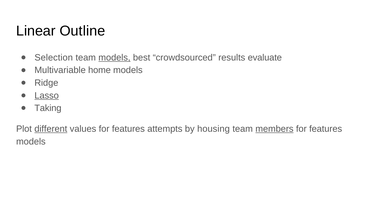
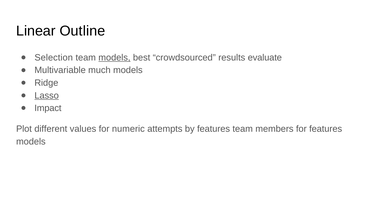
home: home -> much
Taking: Taking -> Impact
different underline: present -> none
values for features: features -> numeric
by housing: housing -> features
members underline: present -> none
